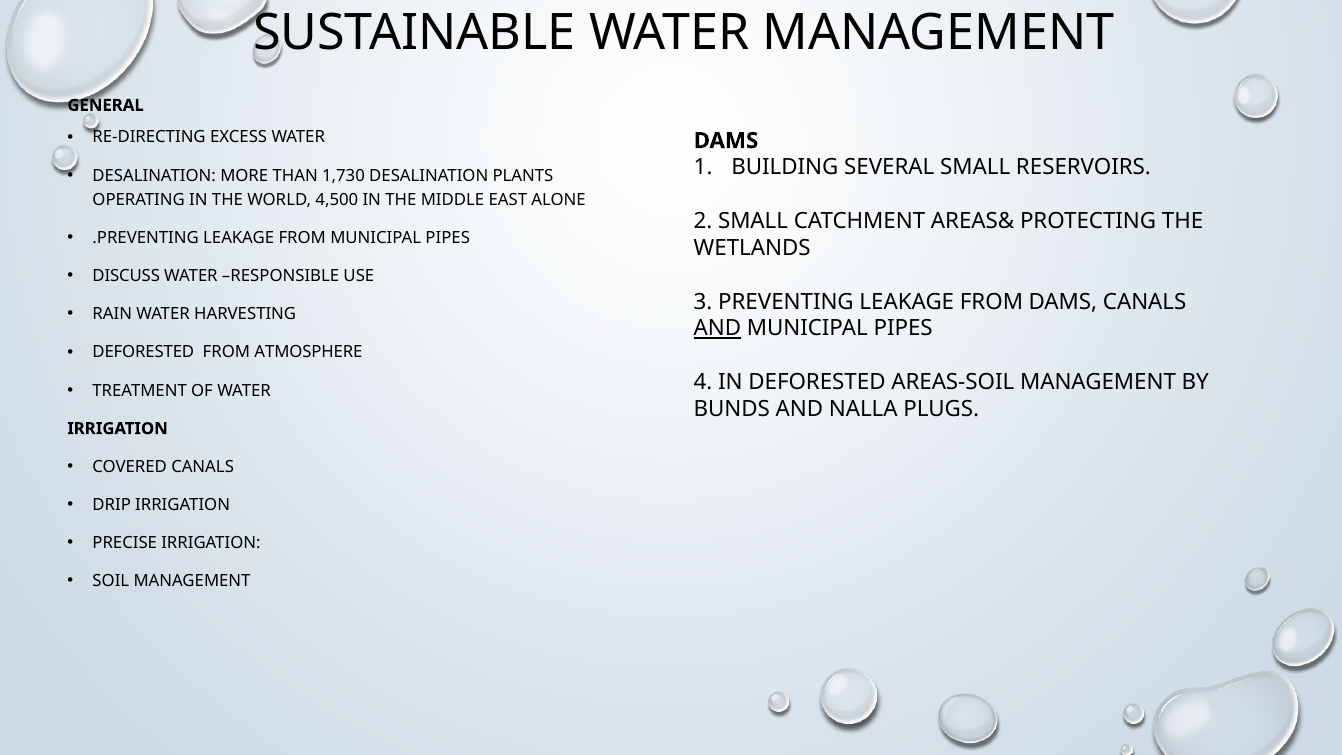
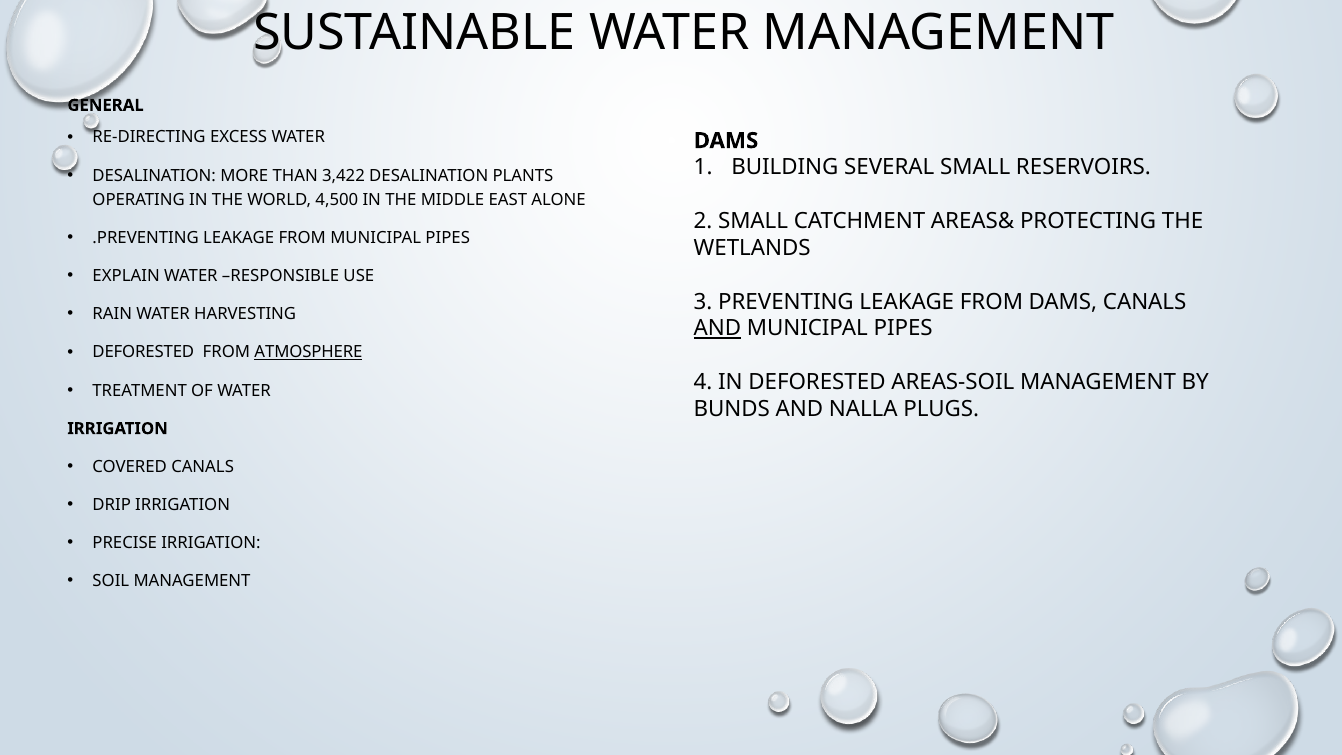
1,730: 1,730 -> 3,422
DISCUSS: DISCUSS -> EXPLAIN
ATMOSPHERE underline: none -> present
